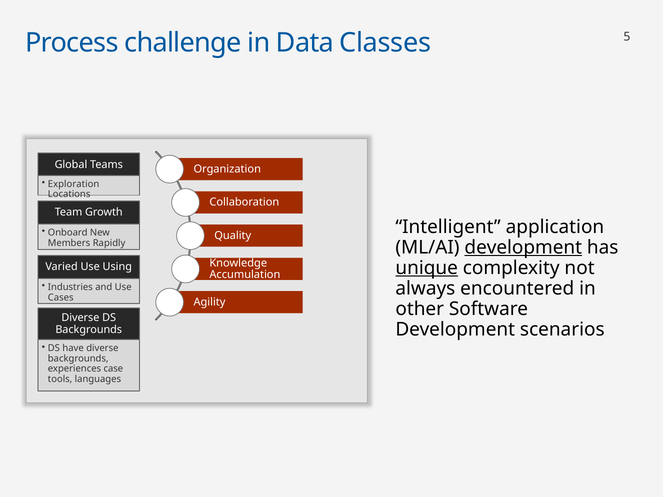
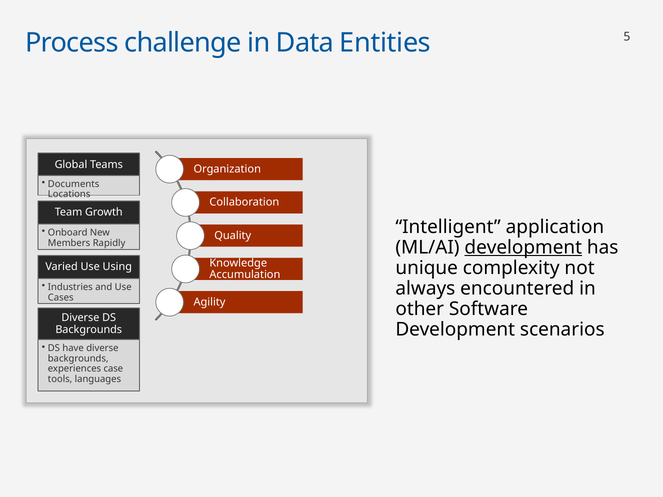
Classes: Classes -> Entities
Exploration: Exploration -> Documents
unique underline: present -> none
